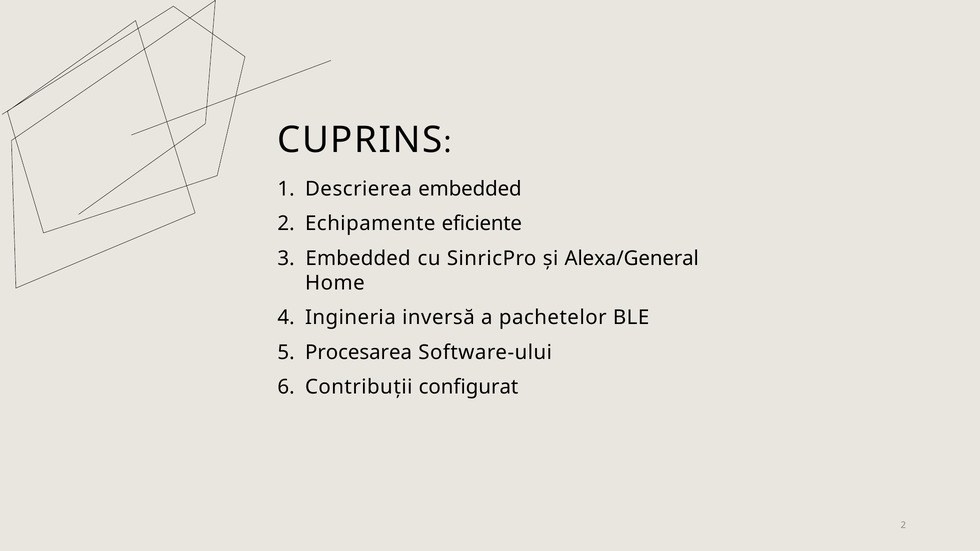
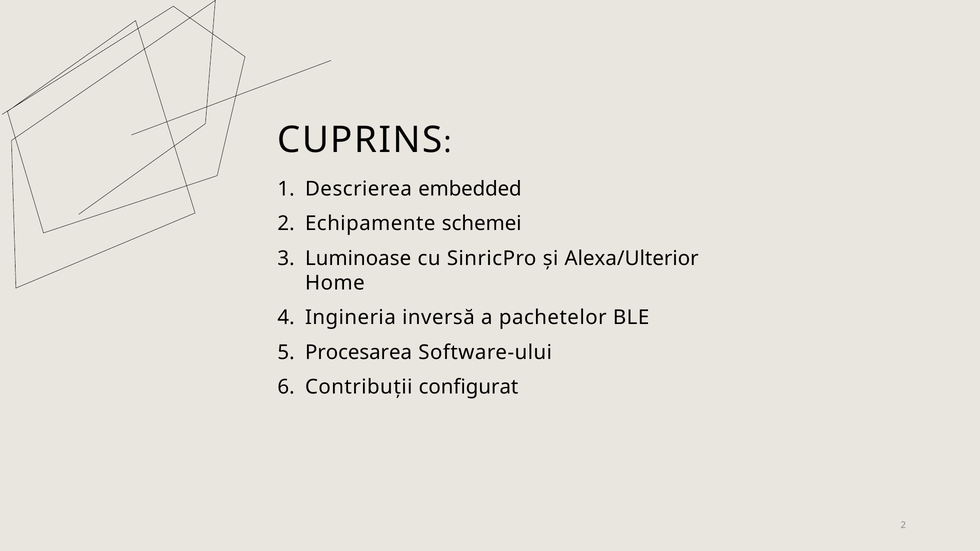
eficiente: eficiente -> schemei
Embedded at (358, 258): Embedded -> Luminoase
Alexa/General: Alexa/General -> Alexa/Ulterior
